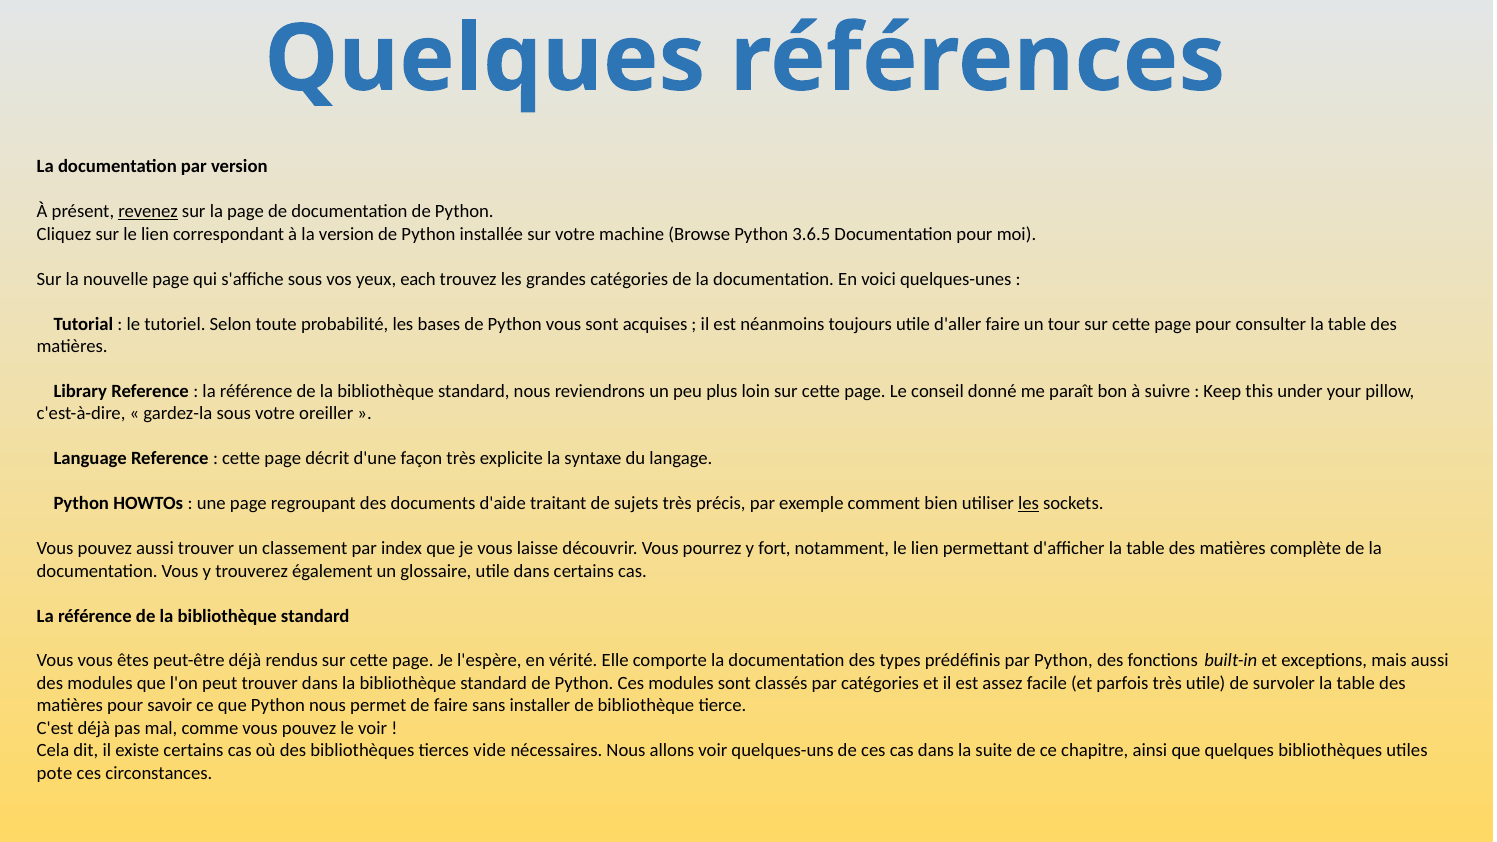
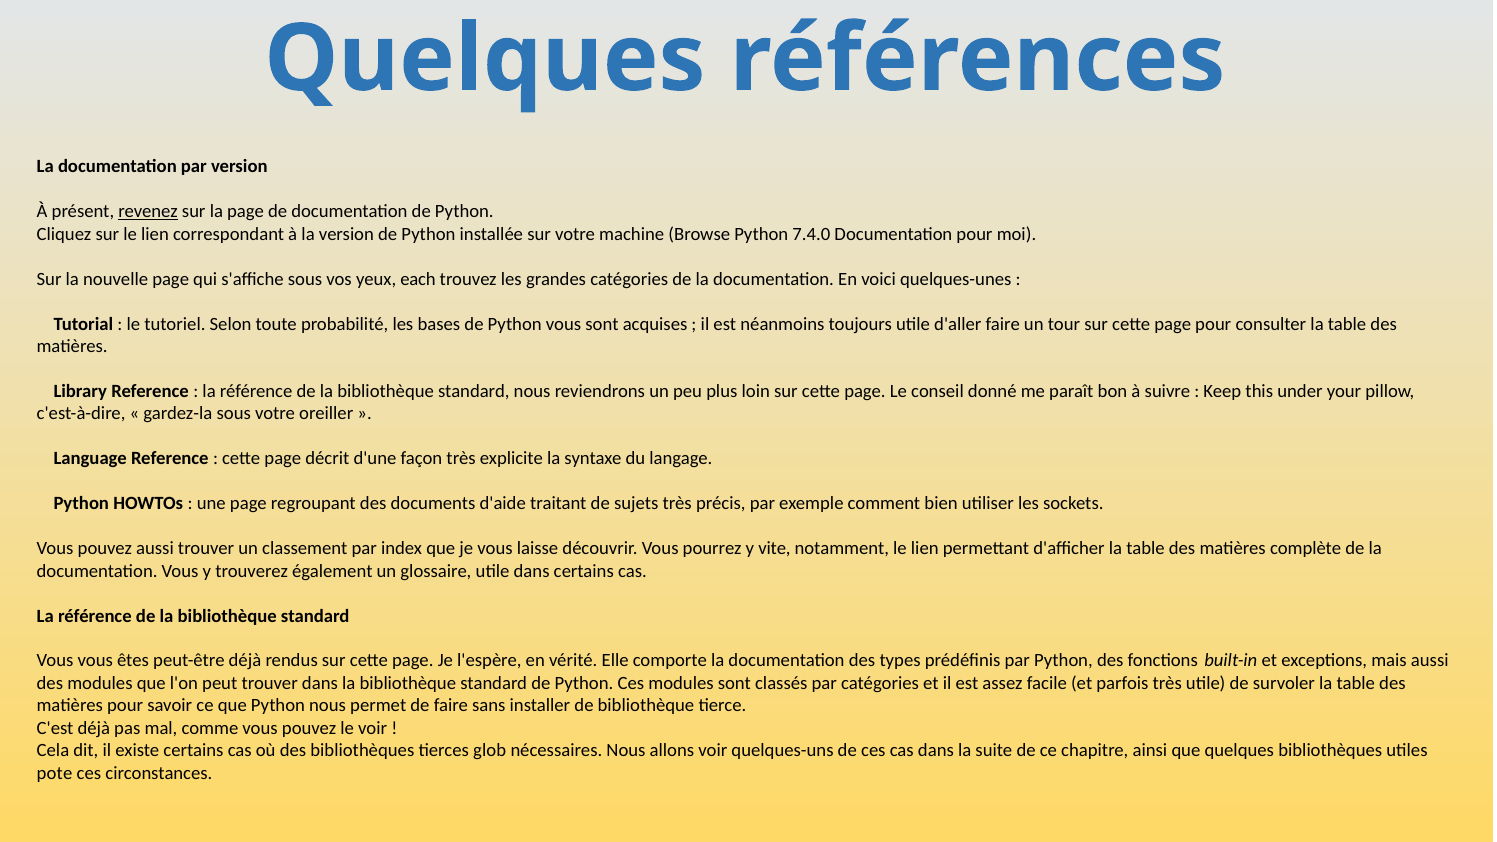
3.6.5: 3.6.5 -> 7.4.0
les at (1028, 504) underline: present -> none
fort: fort -> vite
vide: vide -> glob
